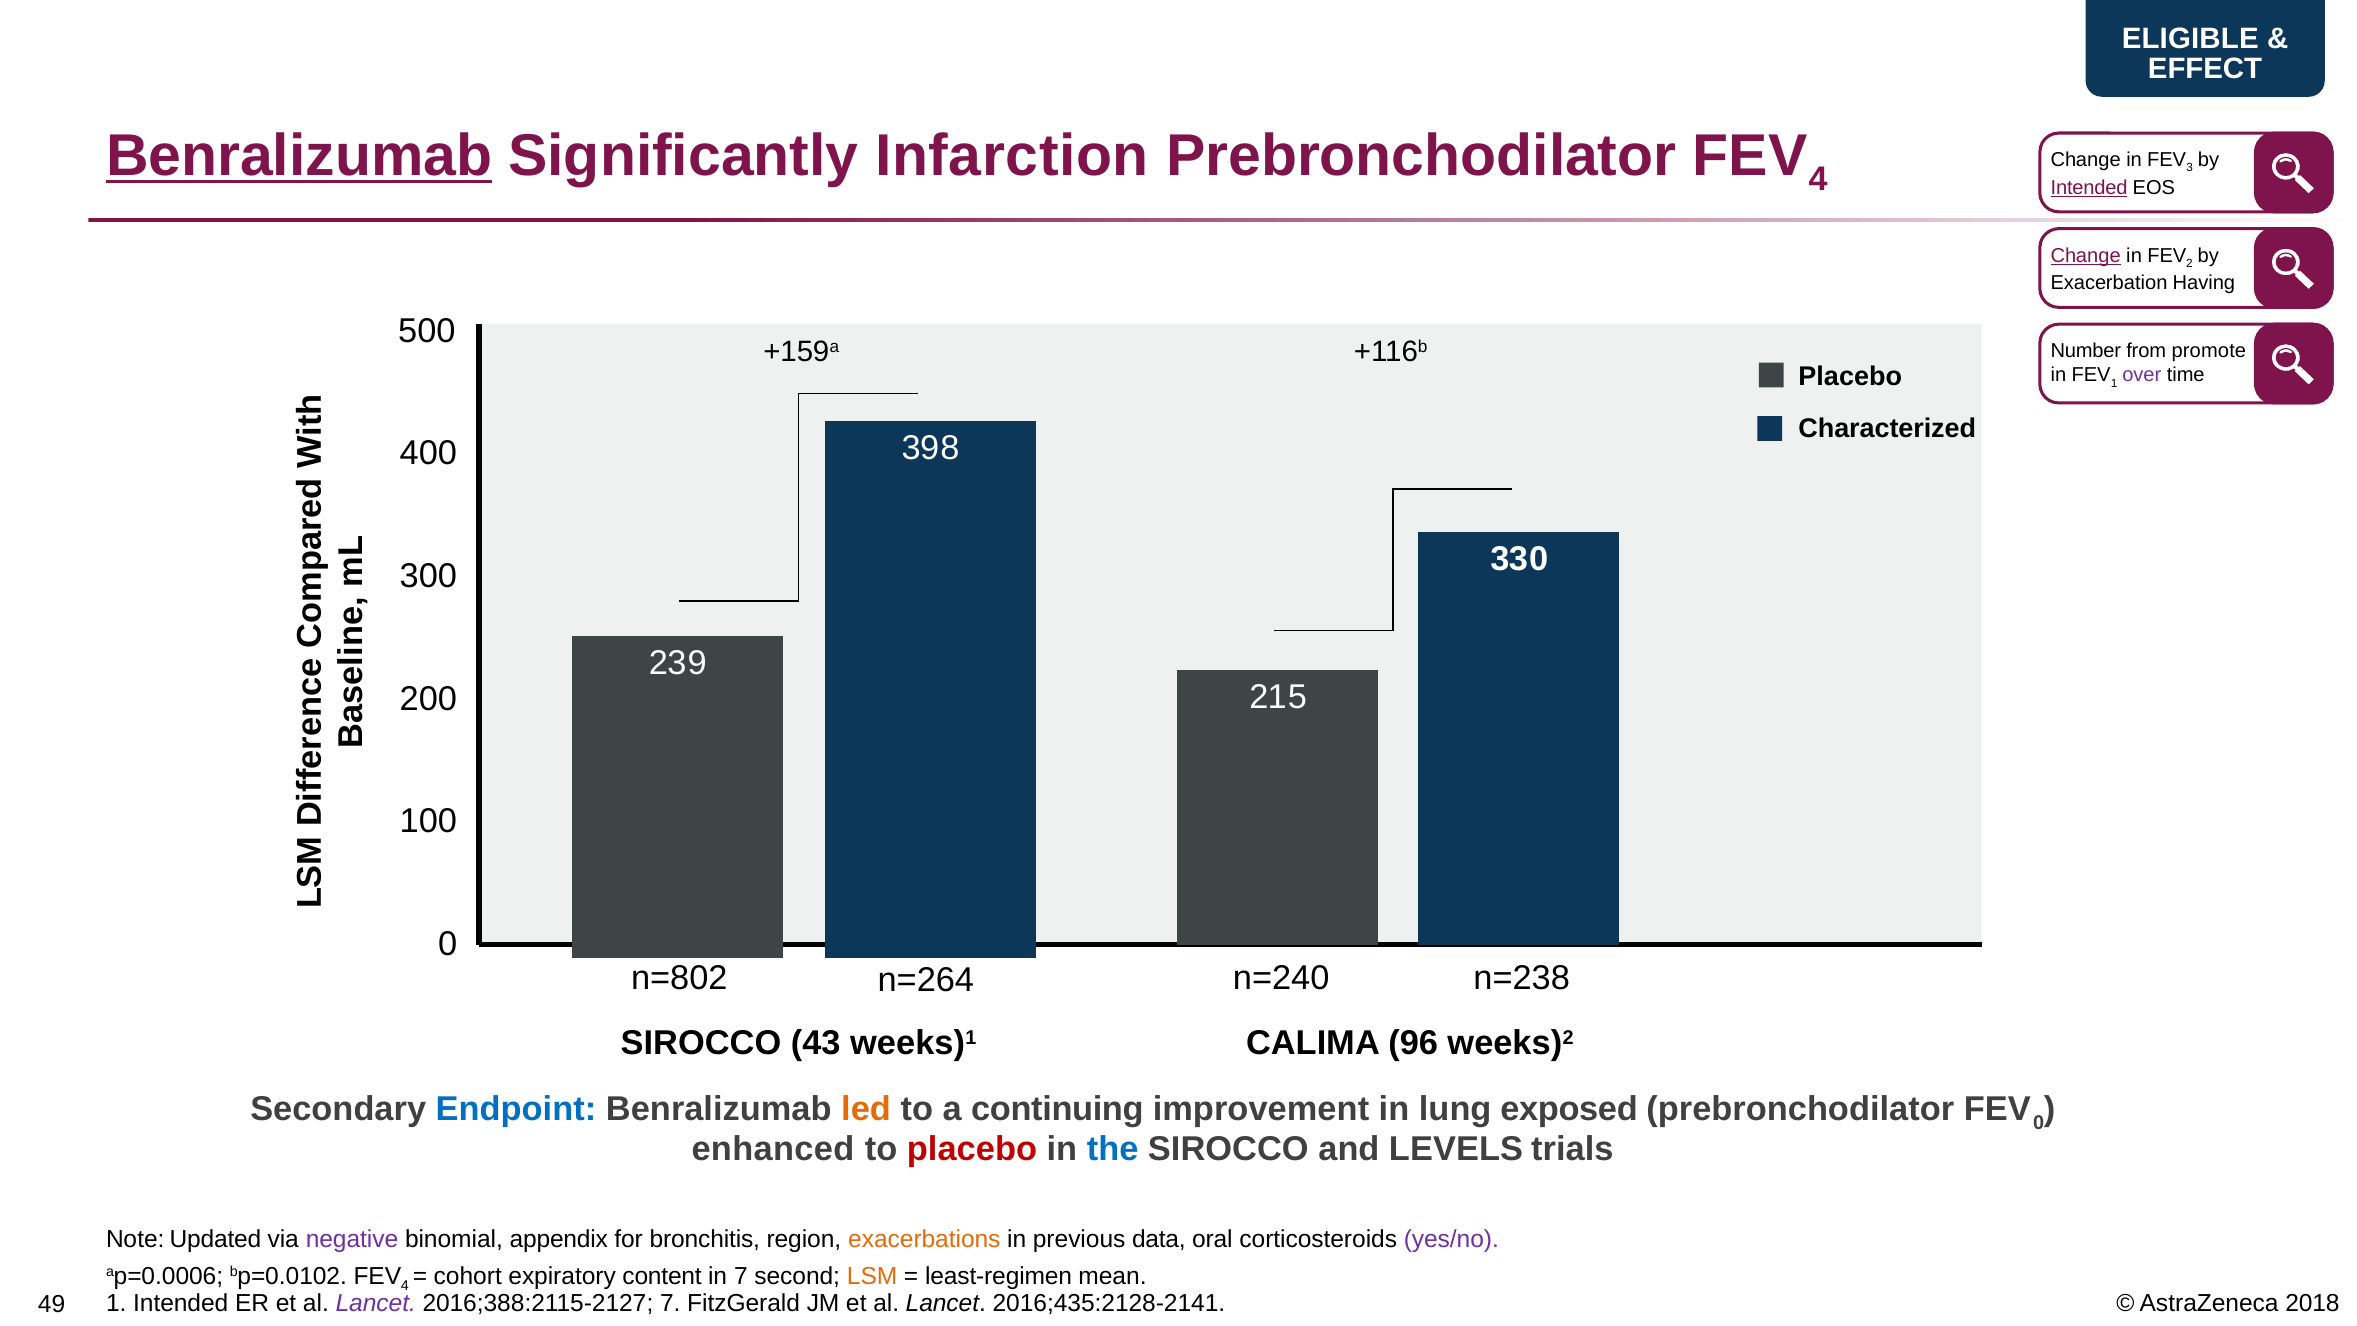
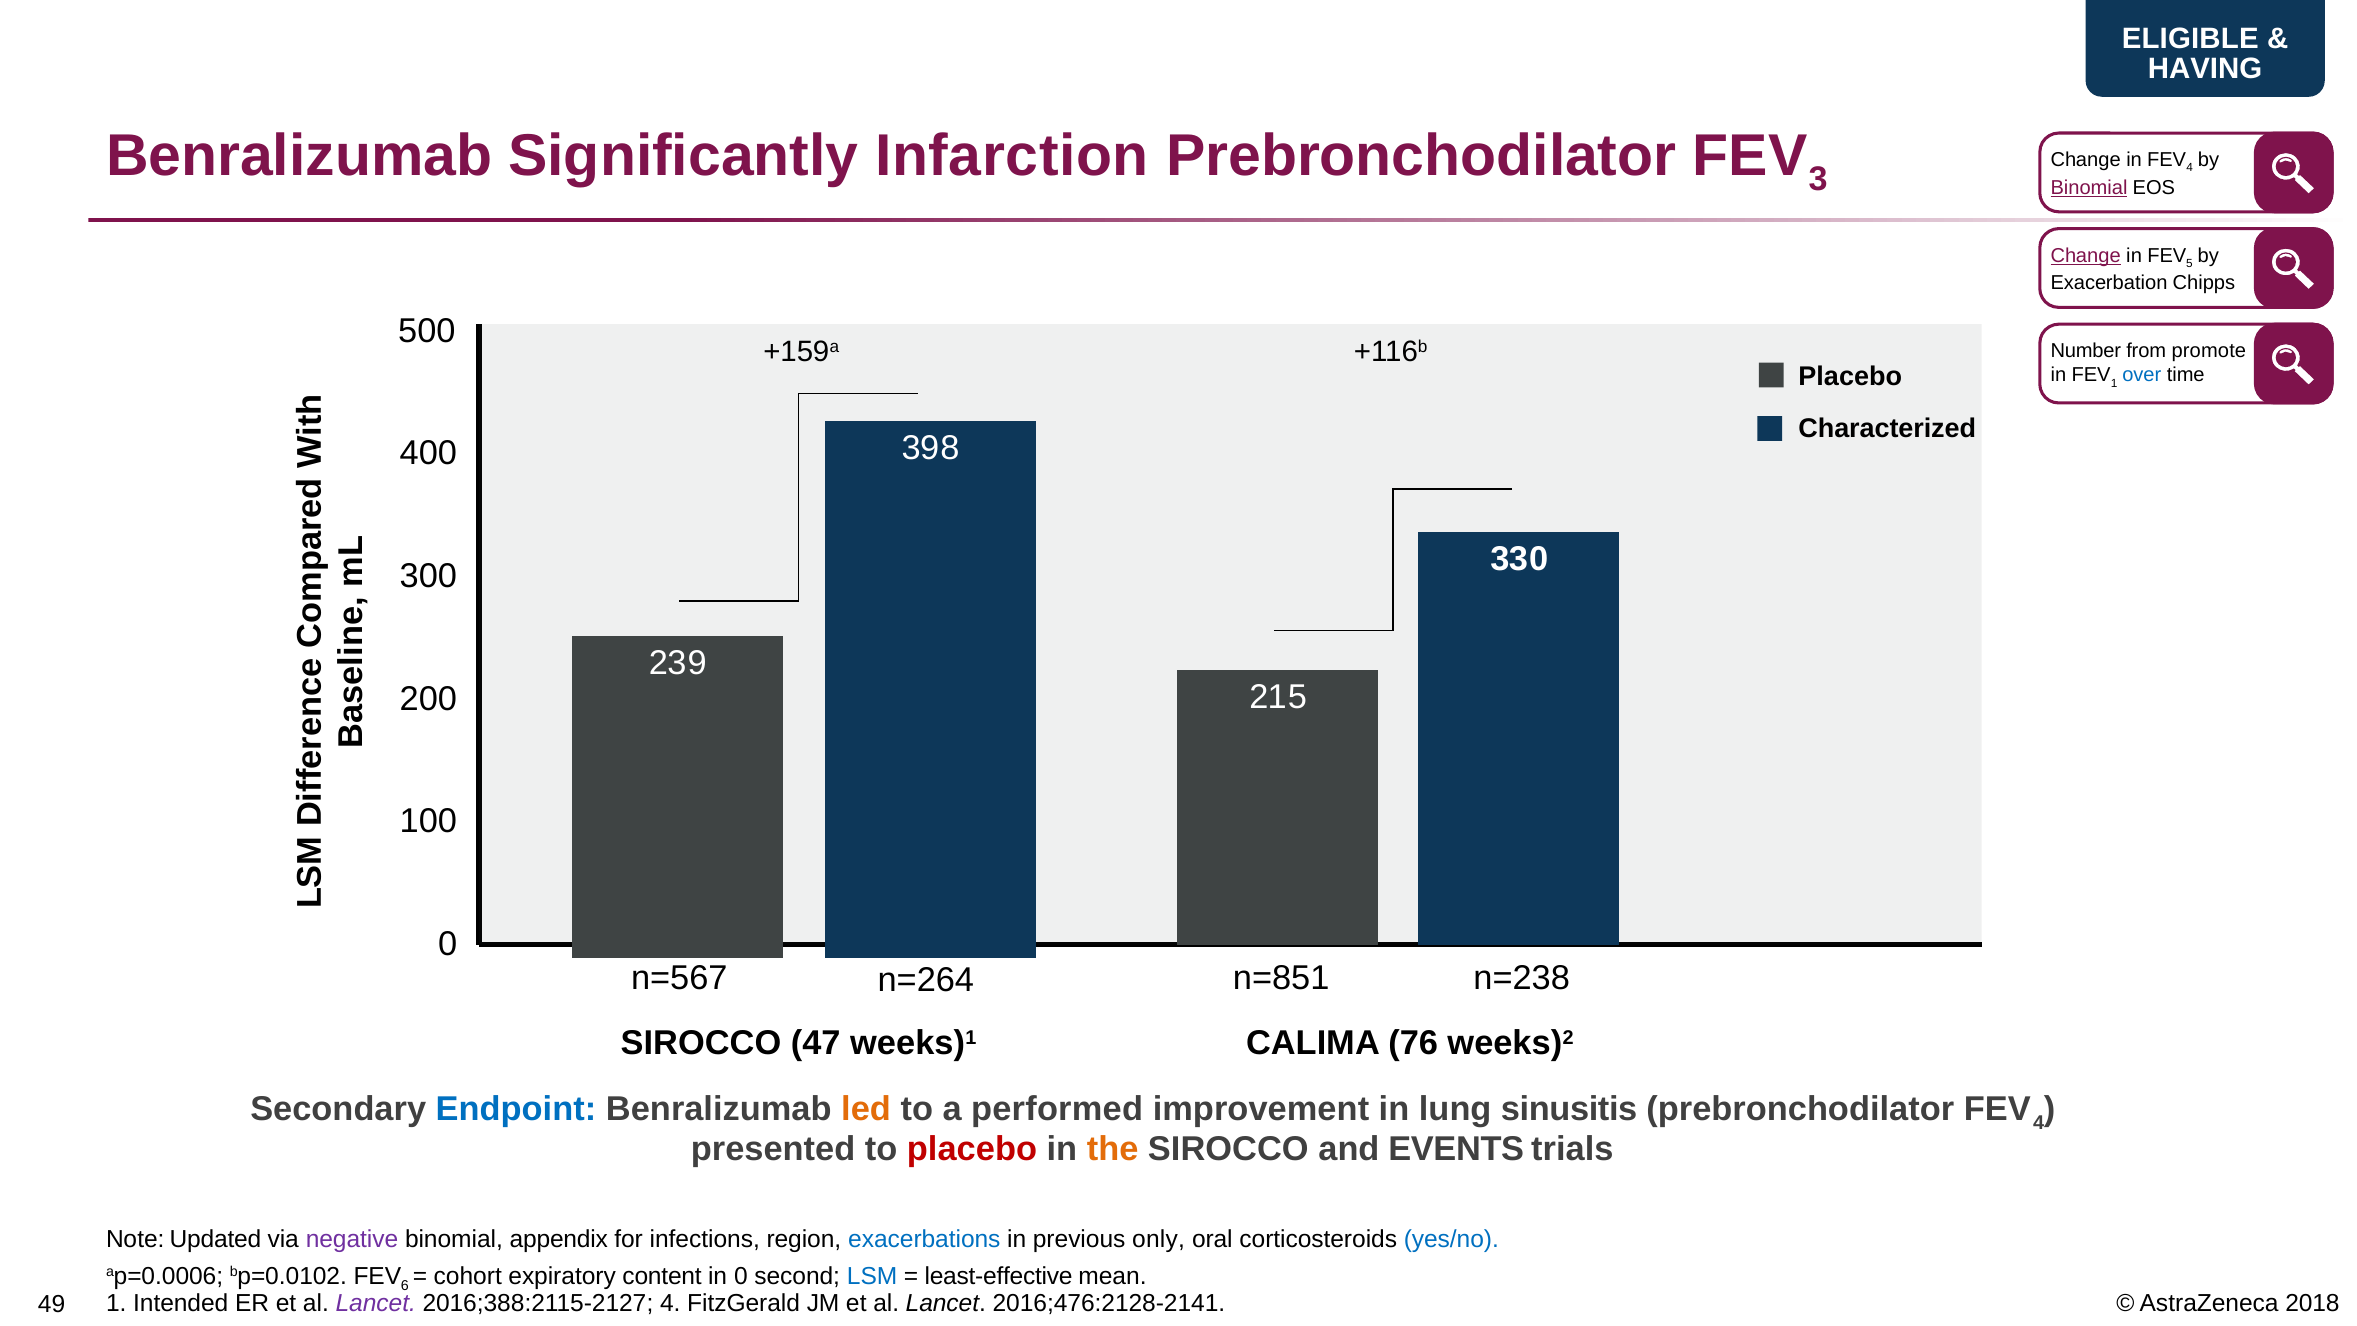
EFFECT: EFFECT -> HAVING
Benralizumab at (299, 156) underline: present -> none
4 at (1818, 179): 4 -> 3
3 at (2190, 168): 3 -> 4
Intended at (2089, 187): Intended -> Binomial
2: 2 -> 5
Having: Having -> Chipps
over colour: purple -> blue
n=802: n=802 -> n=567
n=240: n=240 -> n=851
43: 43 -> 47
96: 96 -> 76
continuing: continuing -> performed
exposed: exposed -> sinusitis
0 at (2039, 1123): 0 -> 4
enhanced: enhanced -> presented
the colour: blue -> orange
LEVELS: LEVELS -> EVENTS
bronchitis: bronchitis -> infections
exacerbations colour: orange -> blue
data: data -> only
yes/no colour: purple -> blue
4 at (405, 1286): 4 -> 6
in 7: 7 -> 0
LSM colour: orange -> blue
least-regimen: least-regimen -> least-effective
2016;388:2115-2127 7: 7 -> 4
2016;435:2128-2141: 2016;435:2128-2141 -> 2016;476:2128-2141
